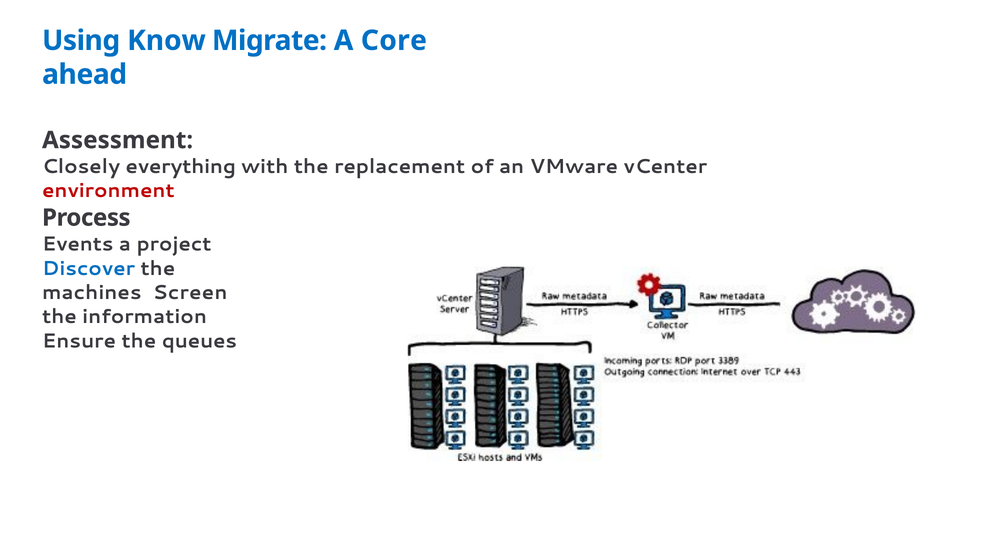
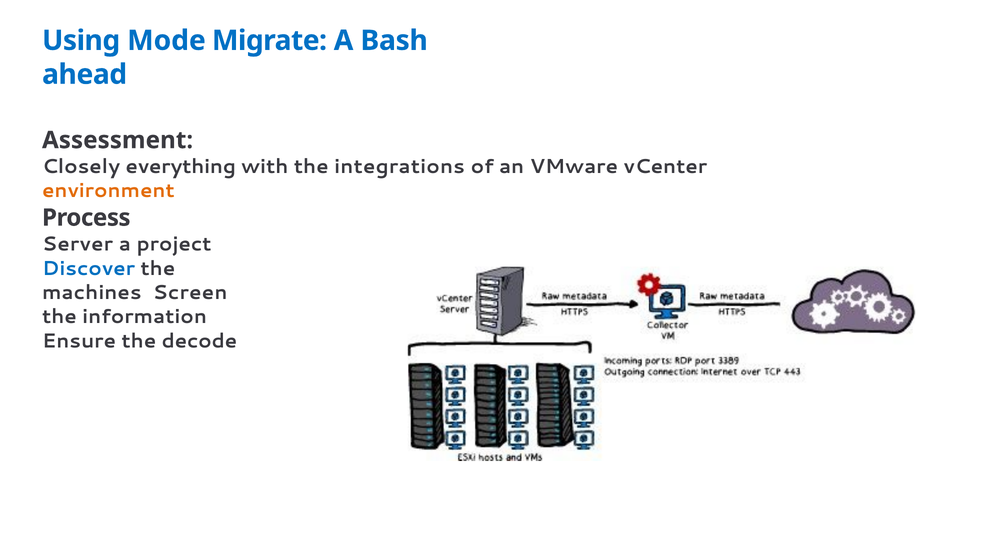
Know: Know -> Mode
Core: Core -> Bash
replacement: replacement -> integrations
environment colour: red -> orange
Events: Events -> Server
queues: queues -> decode
